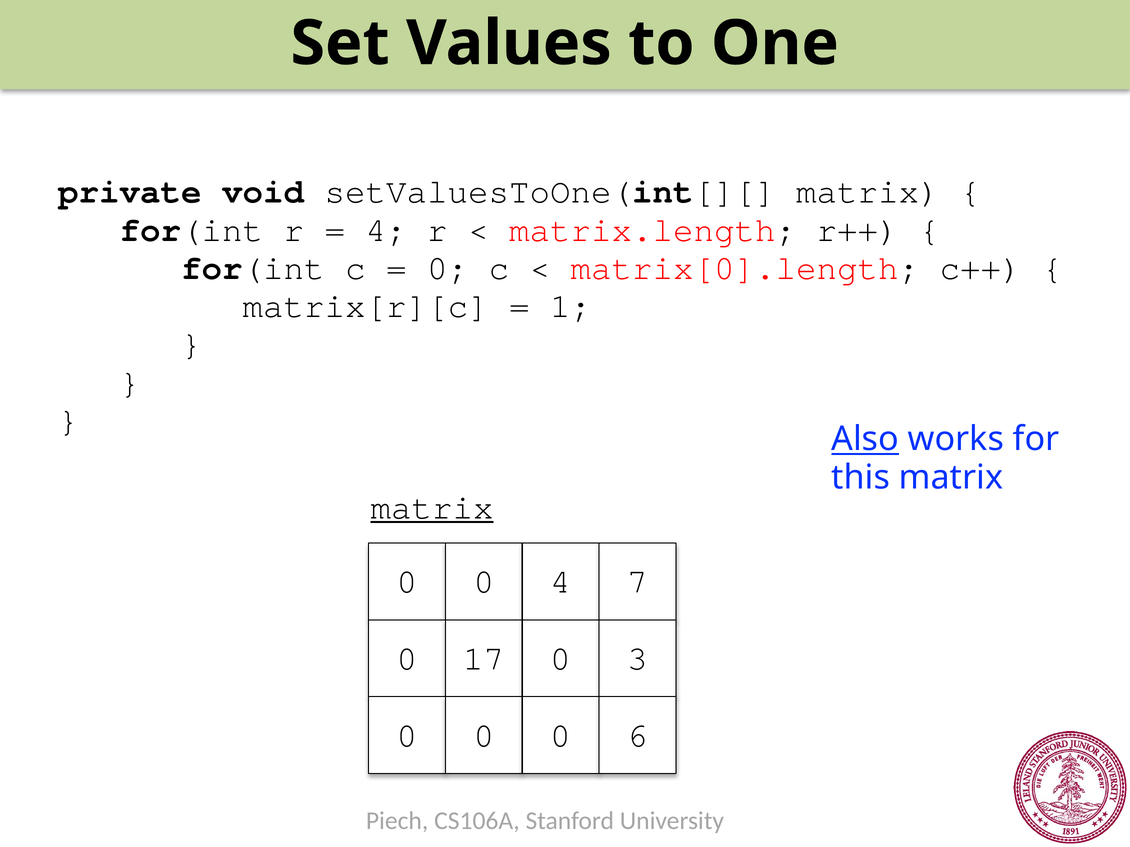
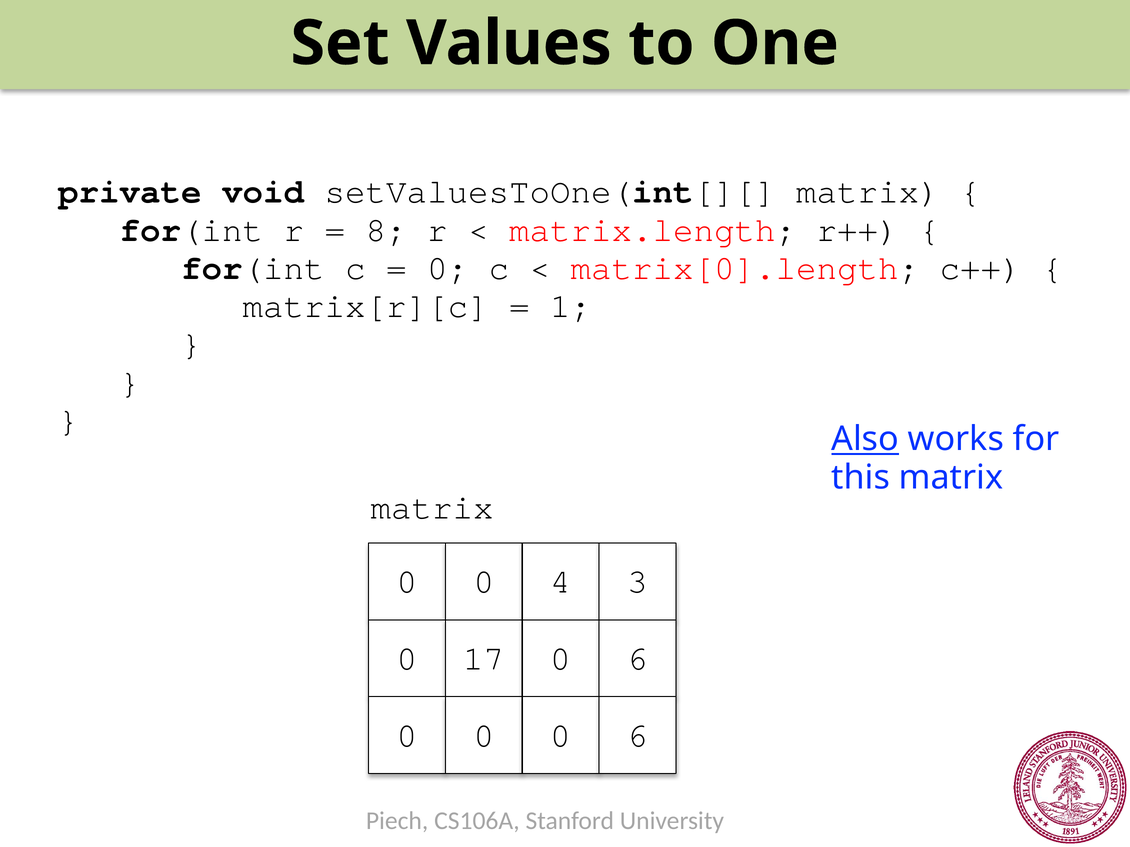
4 at (386, 230): 4 -> 8
matrix at (432, 508) underline: present -> none
7: 7 -> 3
17 0 3: 3 -> 6
